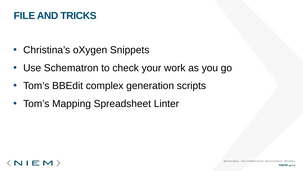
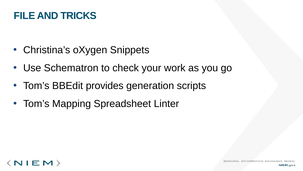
complex: complex -> provides
